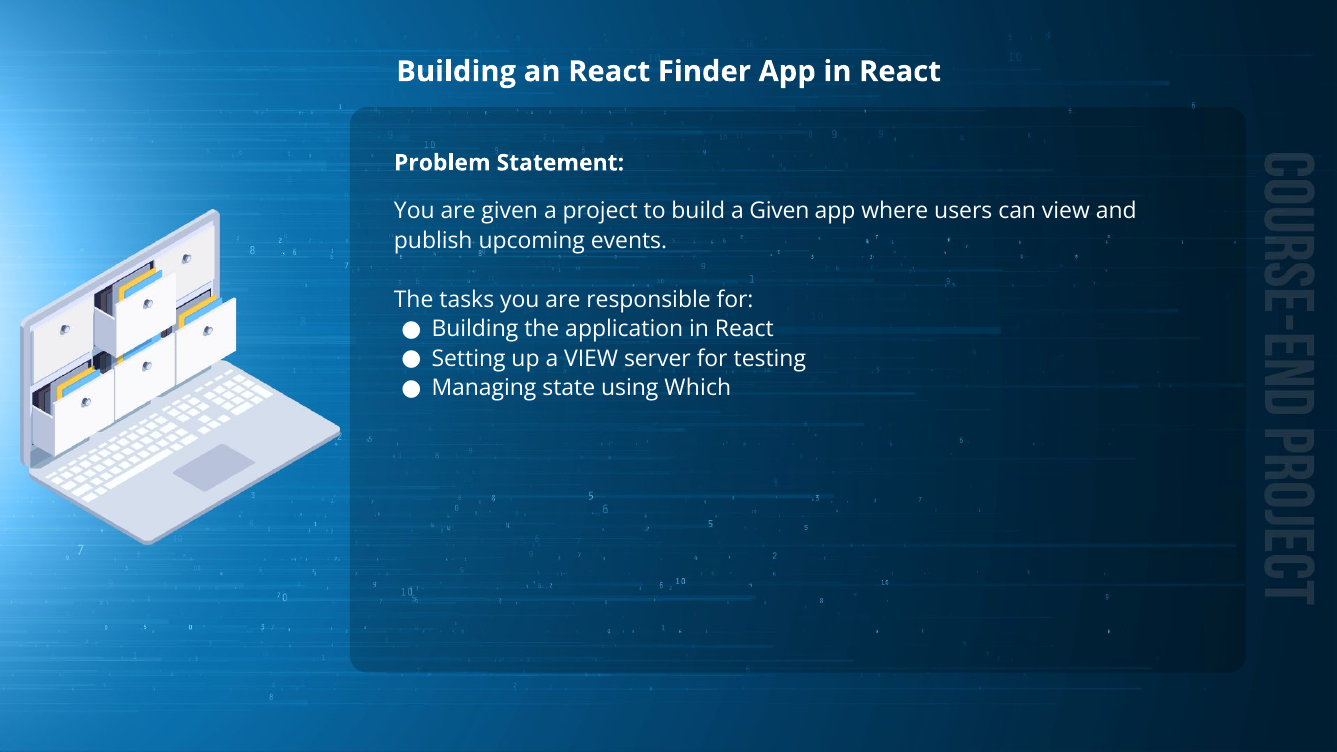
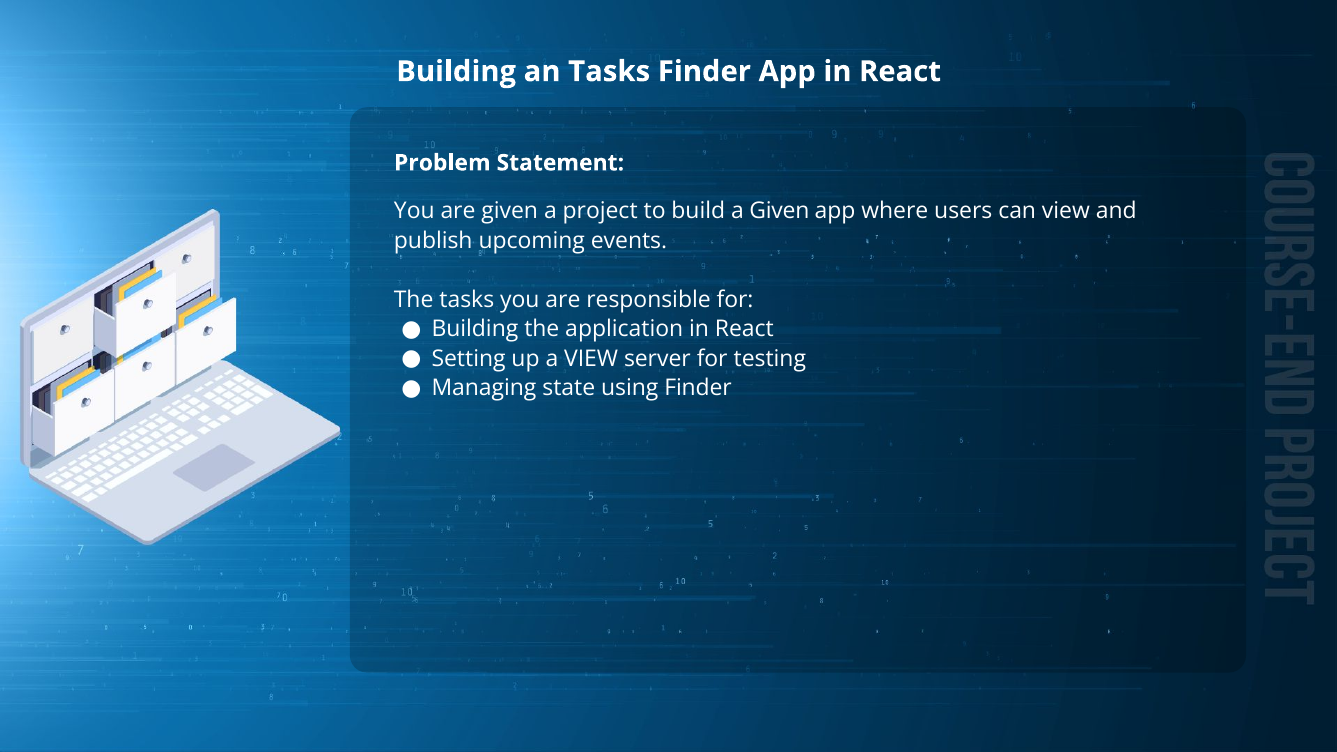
an React: React -> Tasks
using Which: Which -> Finder
